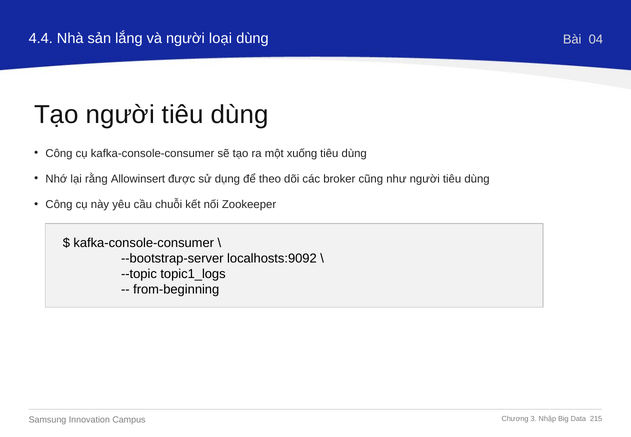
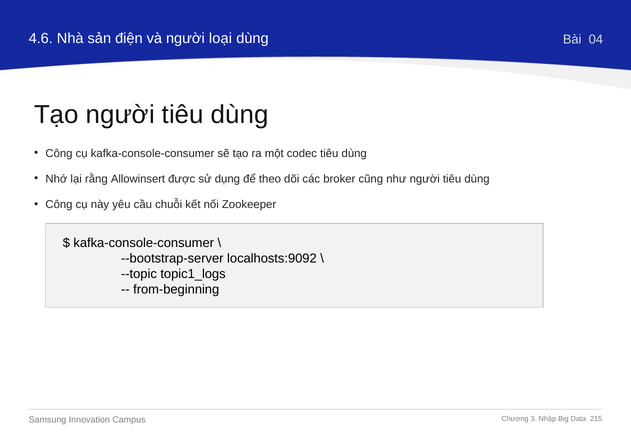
4.4: 4.4 -> 4.6
lắng: lắng -> điện
xuống: xuống -> codec
